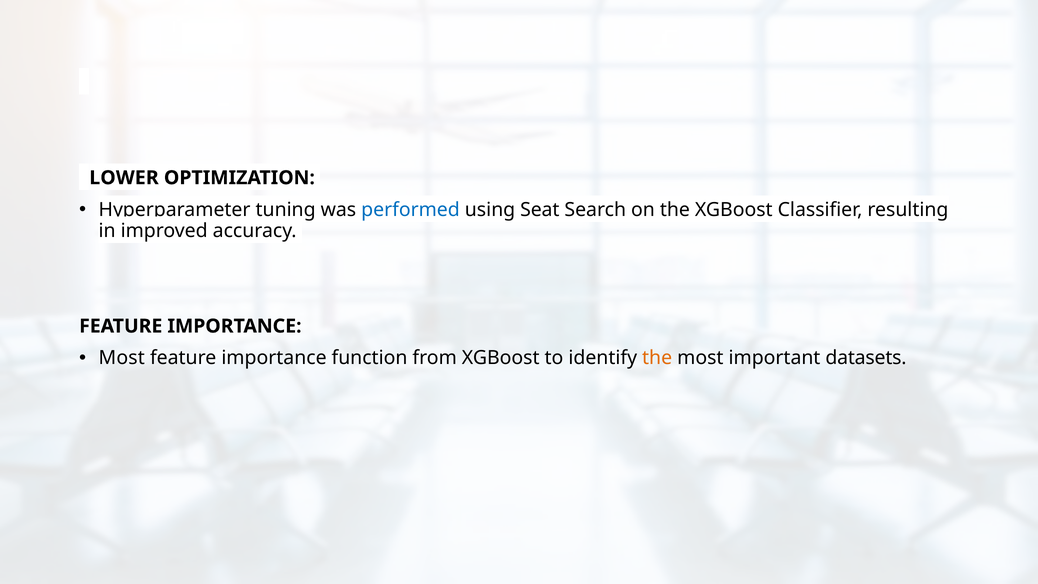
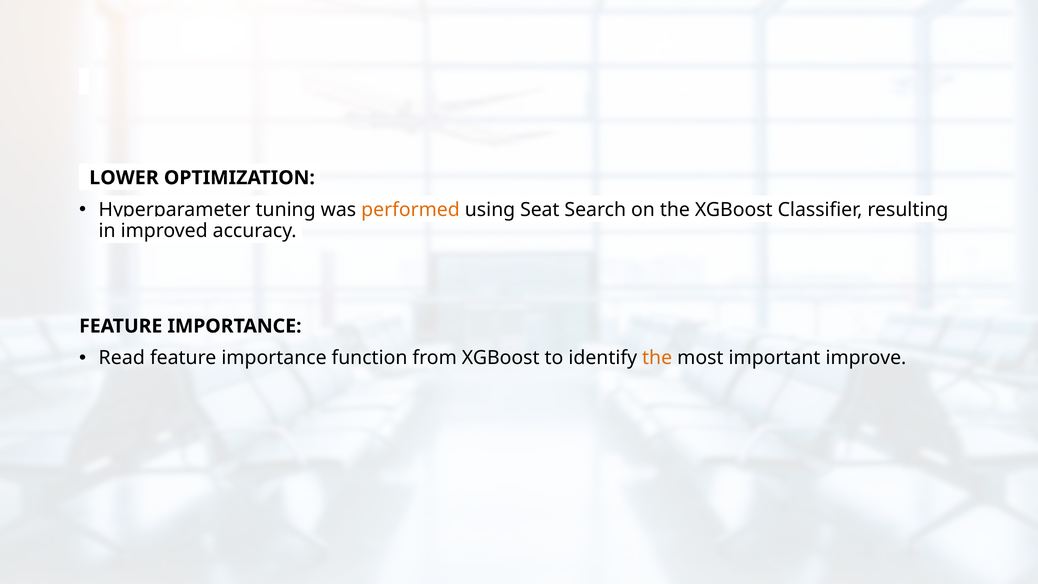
performed colour: blue -> orange
Most at (122, 358): Most -> Read
datasets: datasets -> improve
